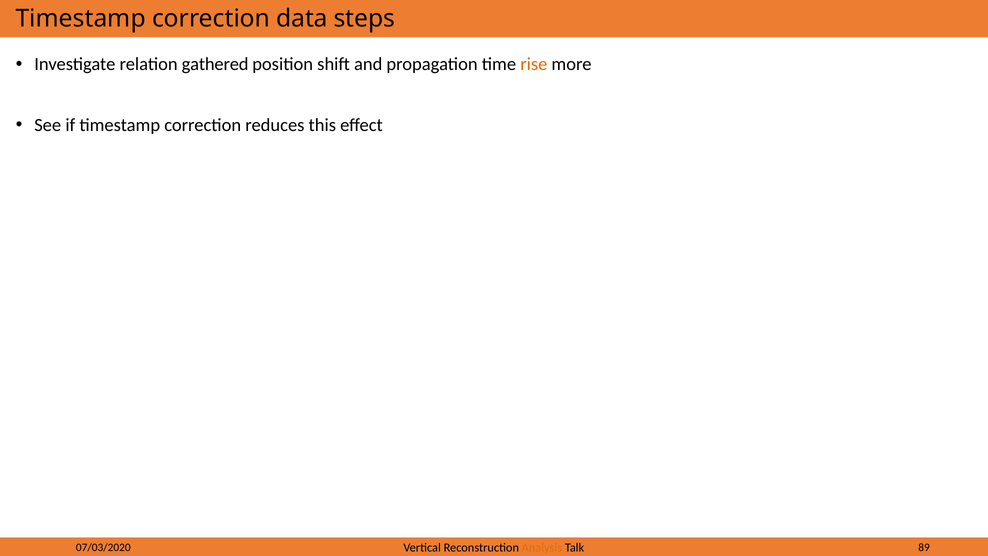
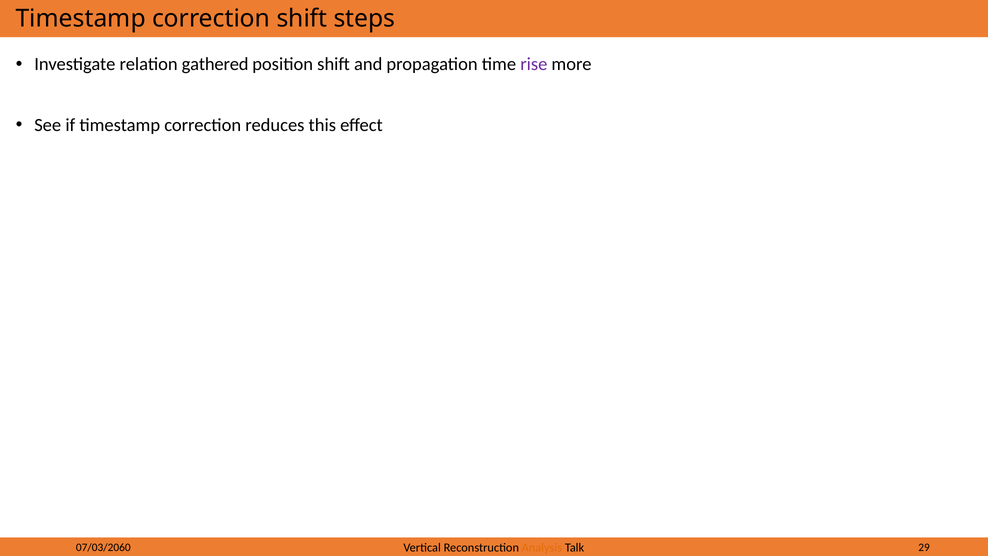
correction data: data -> shift
rise colour: orange -> purple
89: 89 -> 29
07/03/2020: 07/03/2020 -> 07/03/2060
